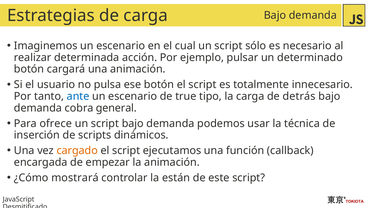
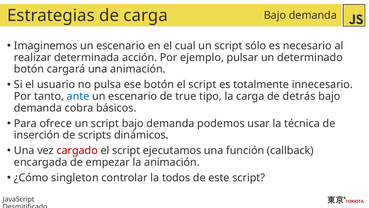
general: general -> básicos
cargado colour: orange -> red
mostrará: mostrará -> singleton
están: están -> todos
